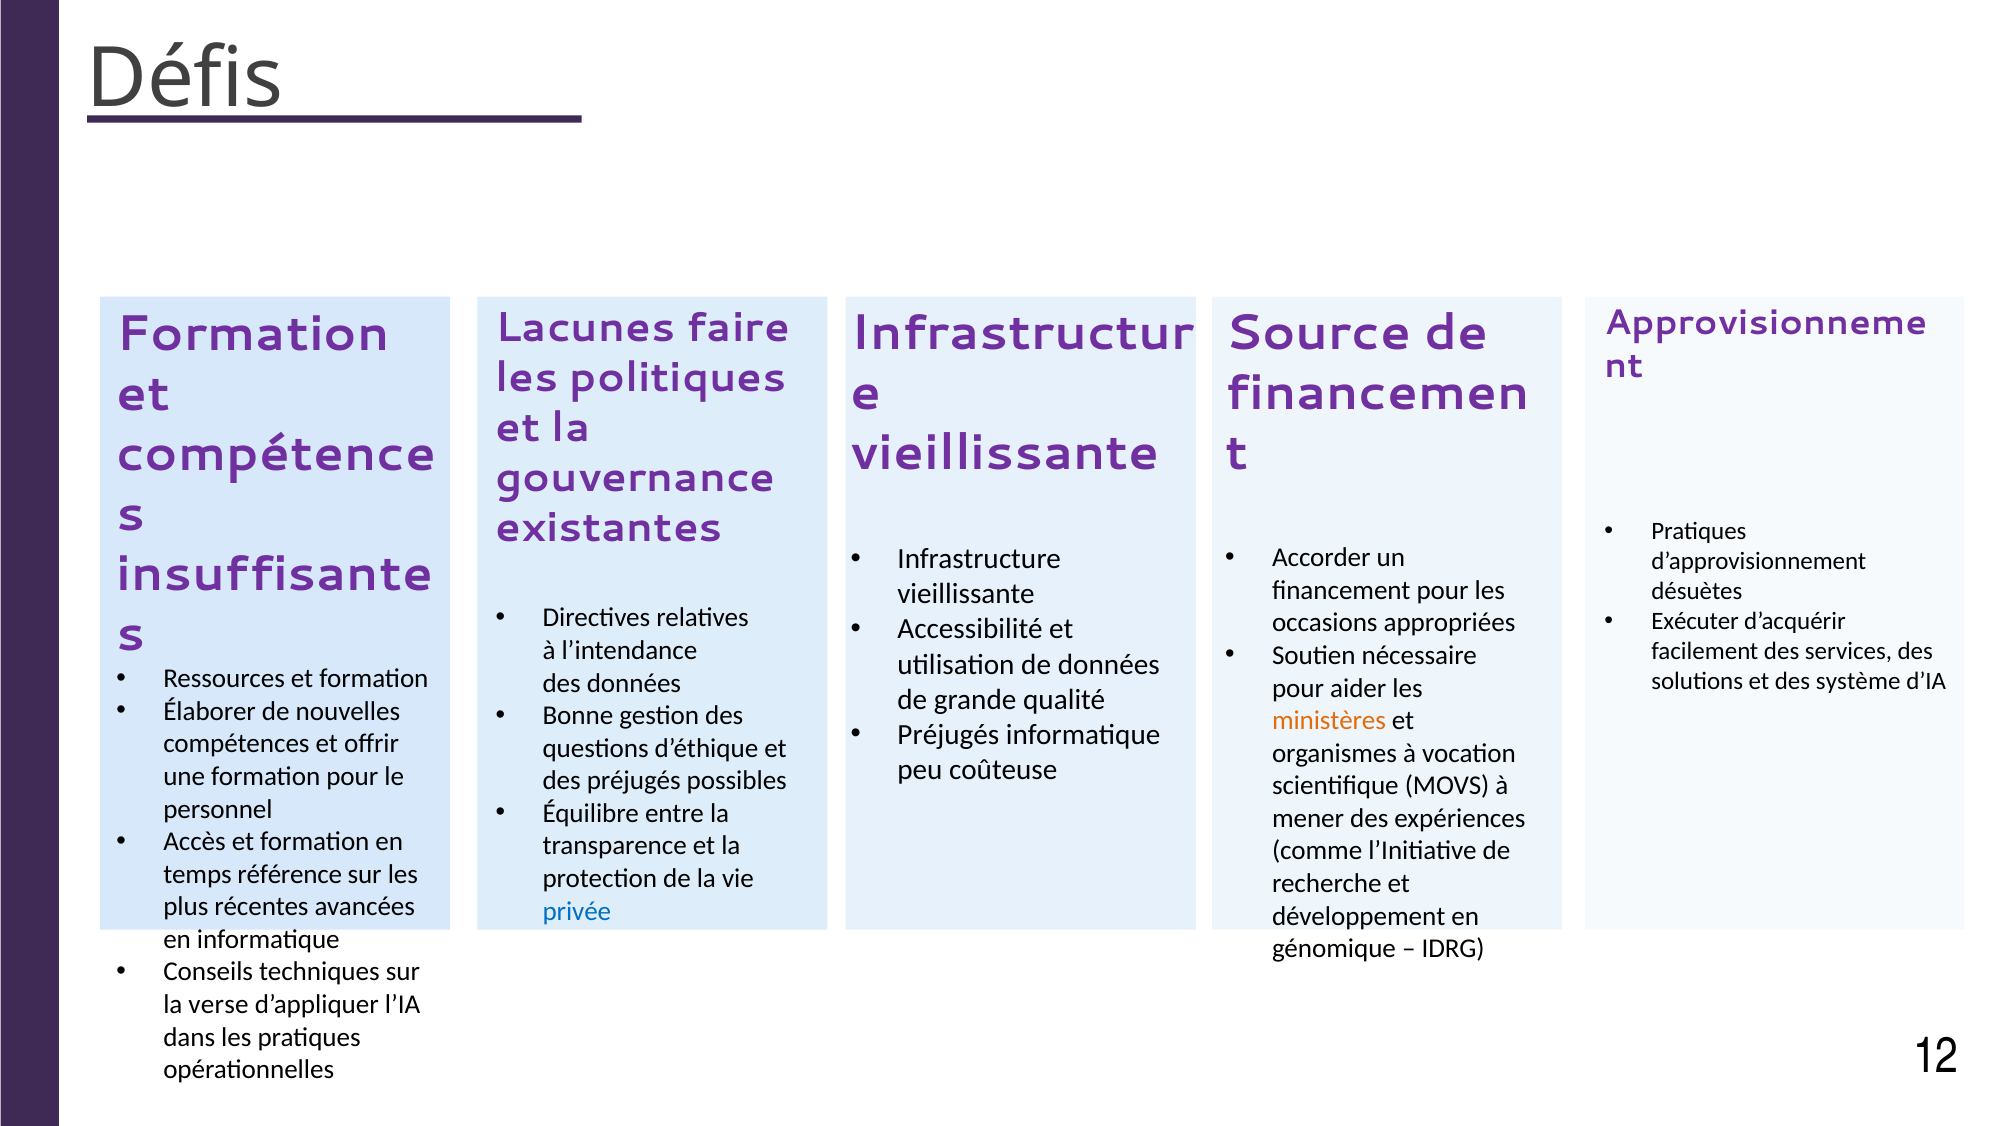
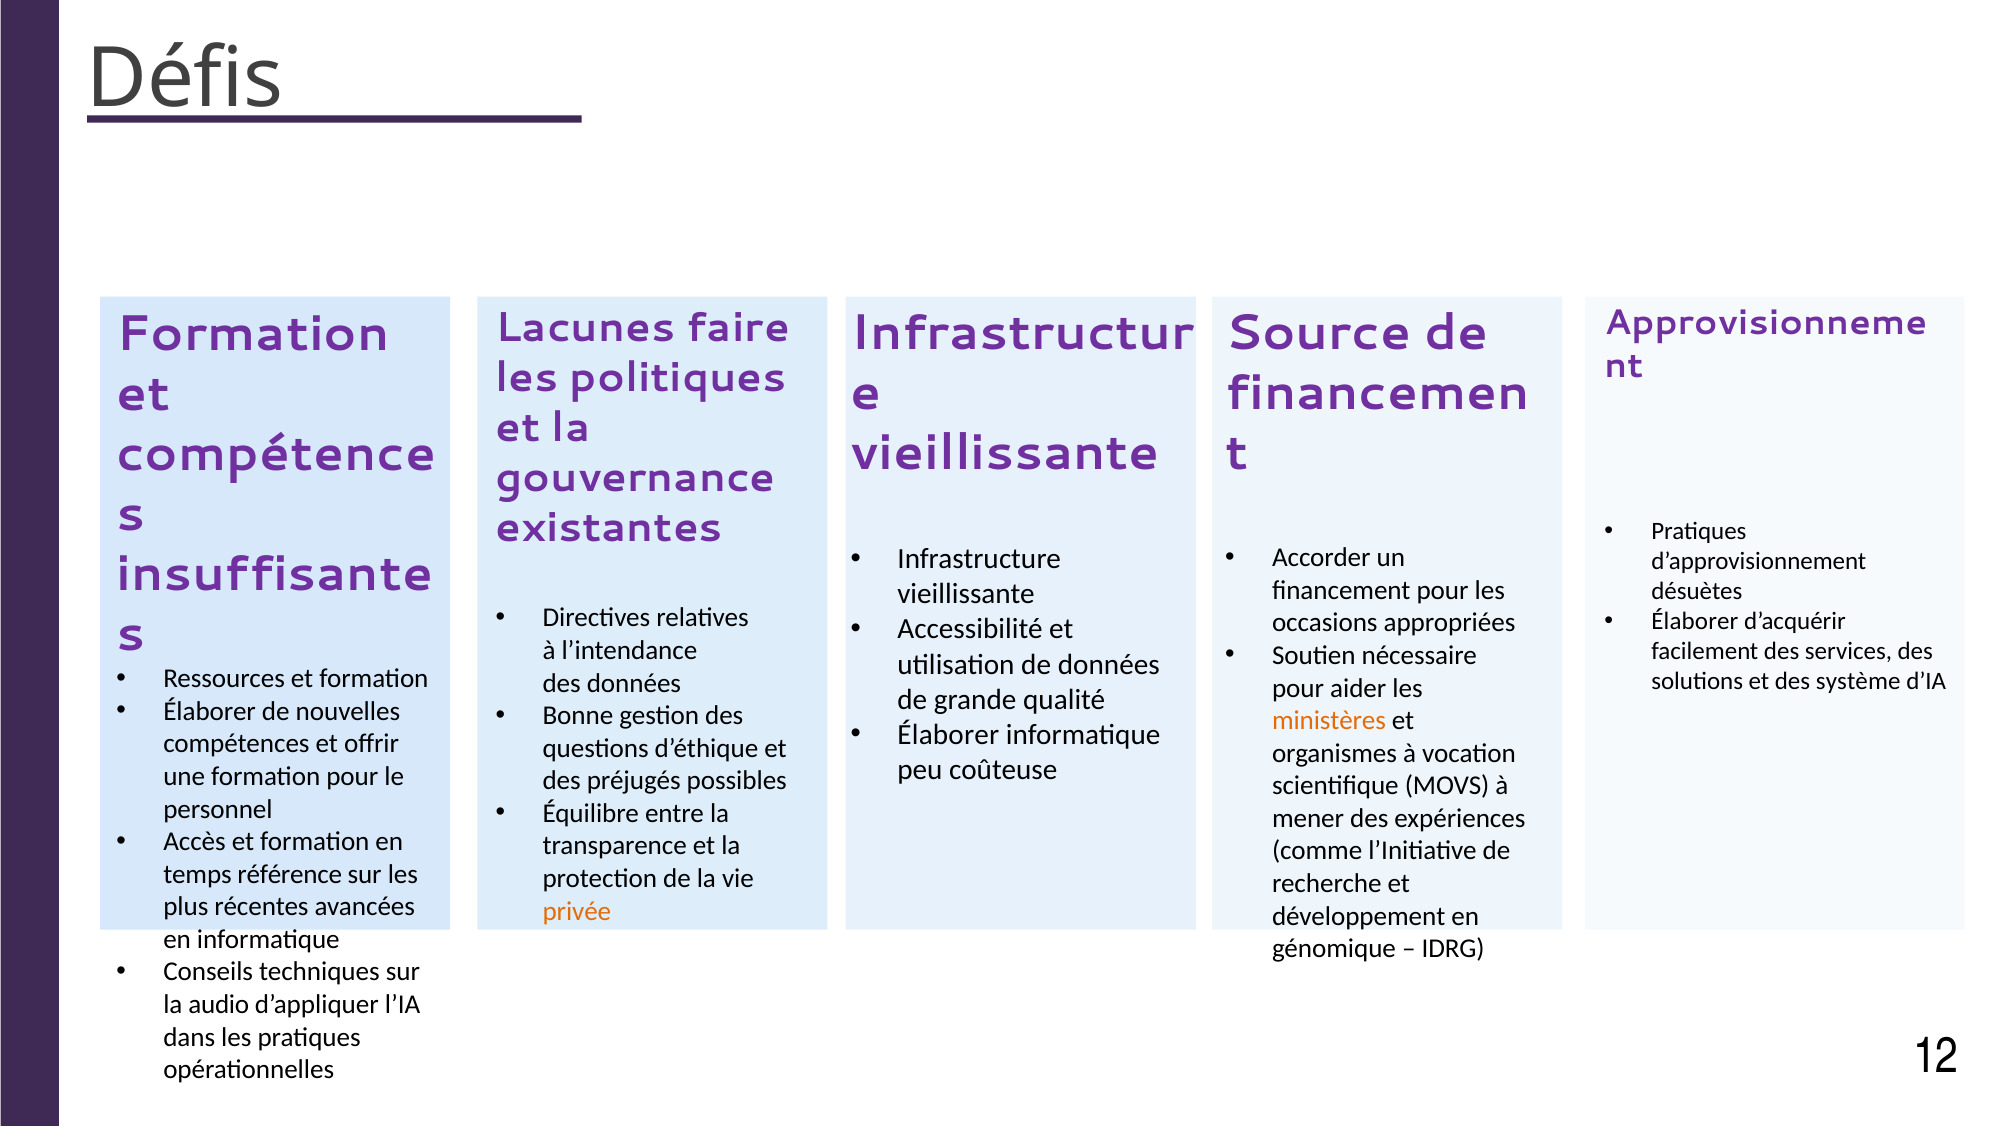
Exécuter at (1695, 621): Exécuter -> Élaborer
Préjugés at (948, 734): Préjugés -> Élaborer
privée colour: blue -> orange
verse: verse -> audio
